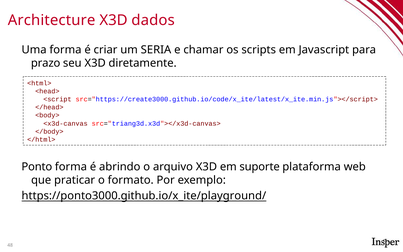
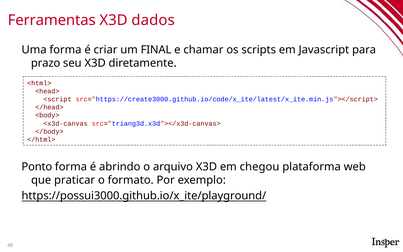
Architecture: Architecture -> Ferramentas
SERIA: SERIA -> FINAL
suporte: suporte -> chegou
https://ponto3000.github.io/x_ite/playground/: https://ponto3000.github.io/x_ite/playground/ -> https://possui3000.github.io/x_ite/playground/
